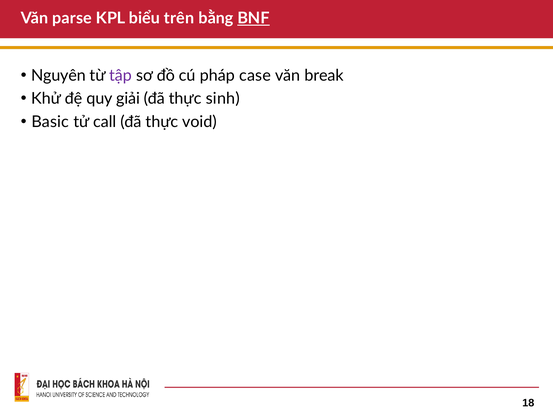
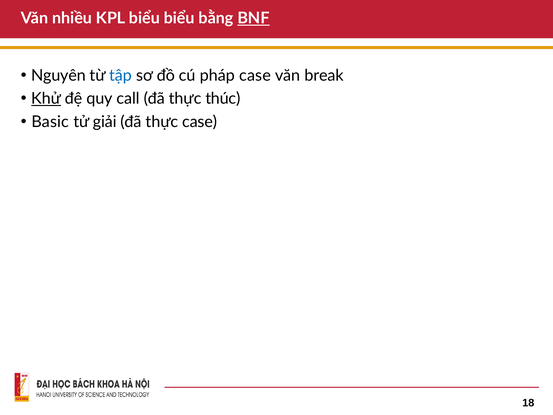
parse: parse -> nhiều
biểu trên: trên -> biểu
tập colour: purple -> blue
Khử underline: none -> present
giải: giải -> call
sinh: sinh -> thúc
call: call -> giải
thực void: void -> case
